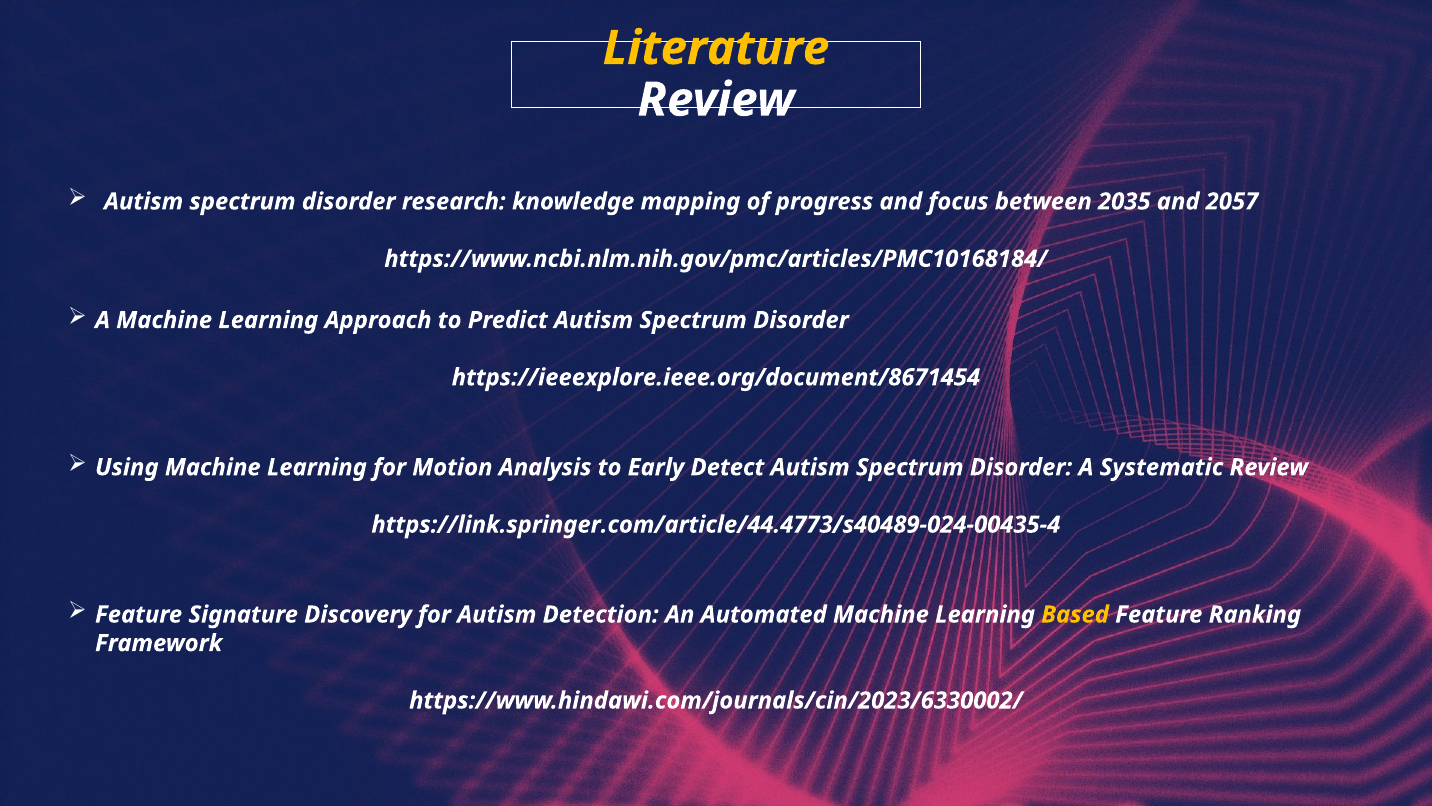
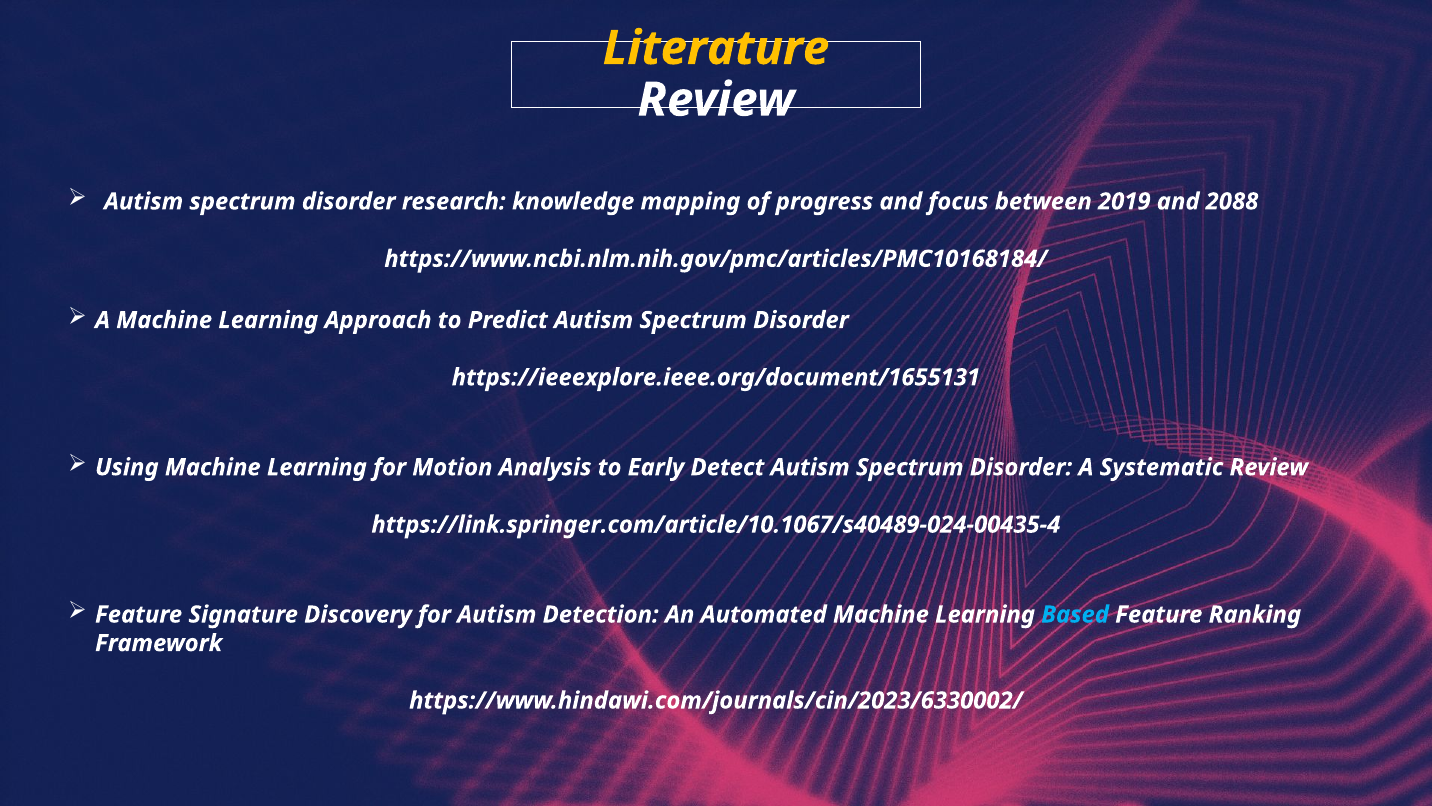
2035: 2035 -> 2019
2057: 2057 -> 2088
https://ieeexplore.ieee.org/document/8671454: https://ieeexplore.ieee.org/document/8671454 -> https://ieeexplore.ieee.org/document/1655131
https://link.springer.com/article/44.4773/s40489-024-00435-4: https://link.springer.com/article/44.4773/s40489-024-00435-4 -> https://link.springer.com/article/10.1067/s40489-024-00435-4
Based colour: yellow -> light blue
